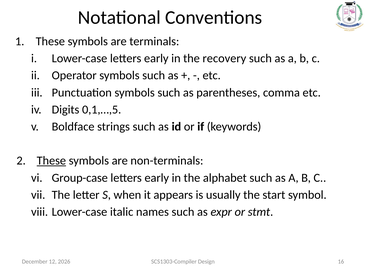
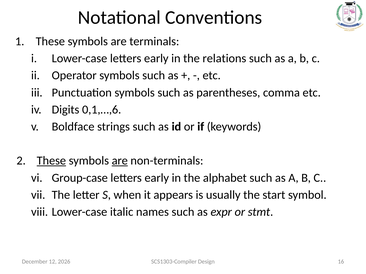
recovery: recovery -> relations
0,1,…,5: 0,1,…,5 -> 0,1,…,6
are at (120, 161) underline: none -> present
